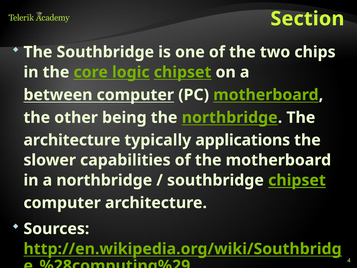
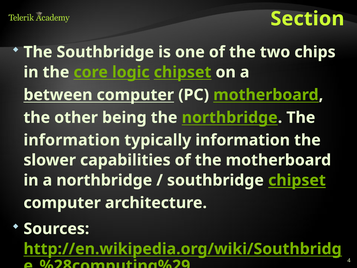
architecture at (72, 140): architecture -> information
typically applications: applications -> information
